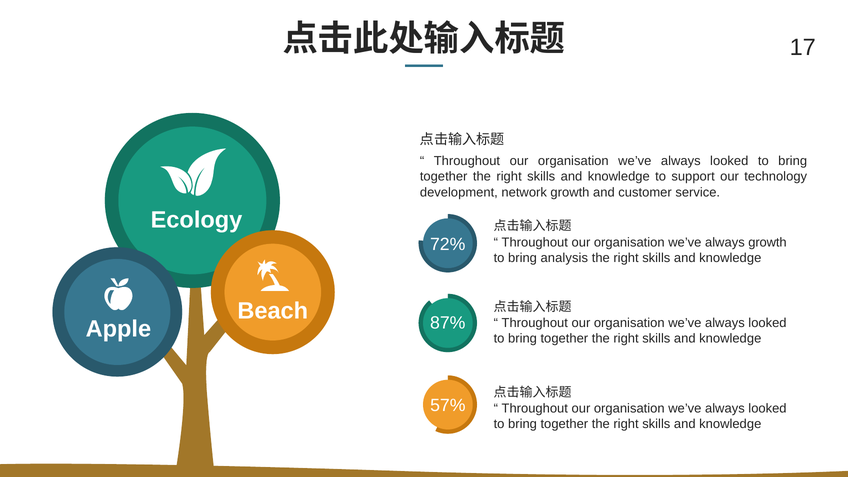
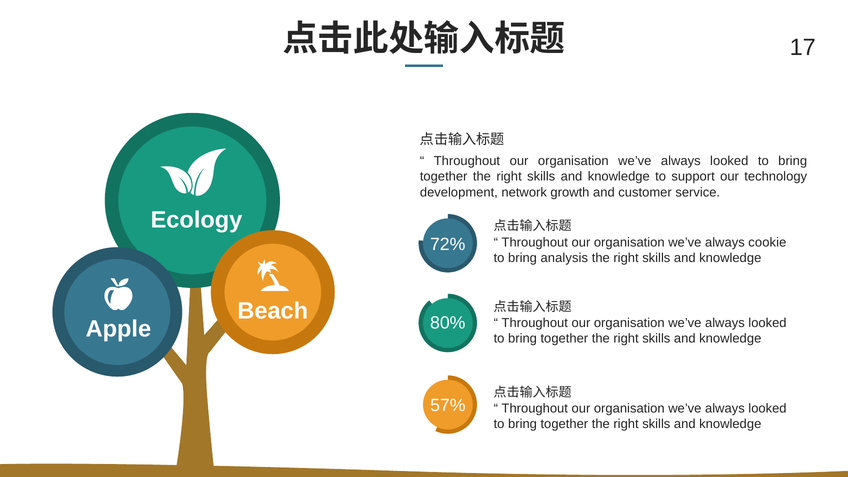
always growth: growth -> cookie
87%: 87% -> 80%
